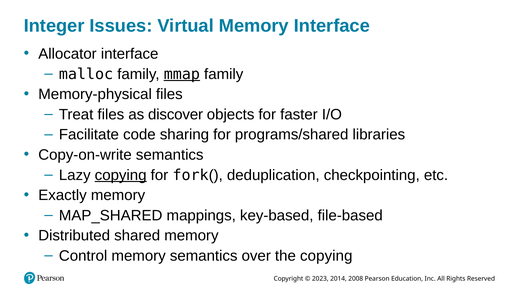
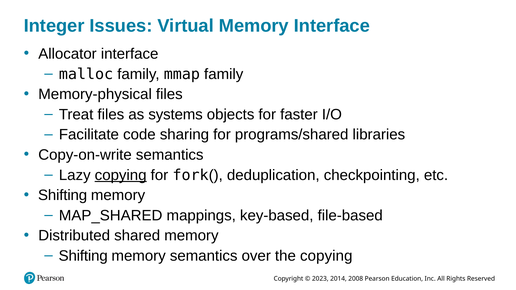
mmap underline: present -> none
discover: discover -> systems
Exactly at (63, 195): Exactly -> Shifting
Control at (83, 256): Control -> Shifting
